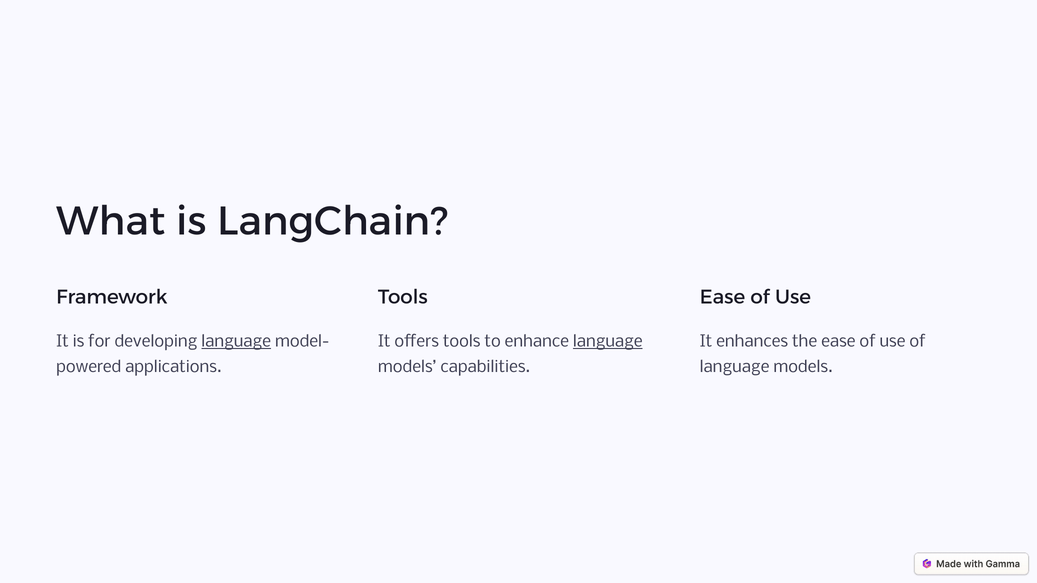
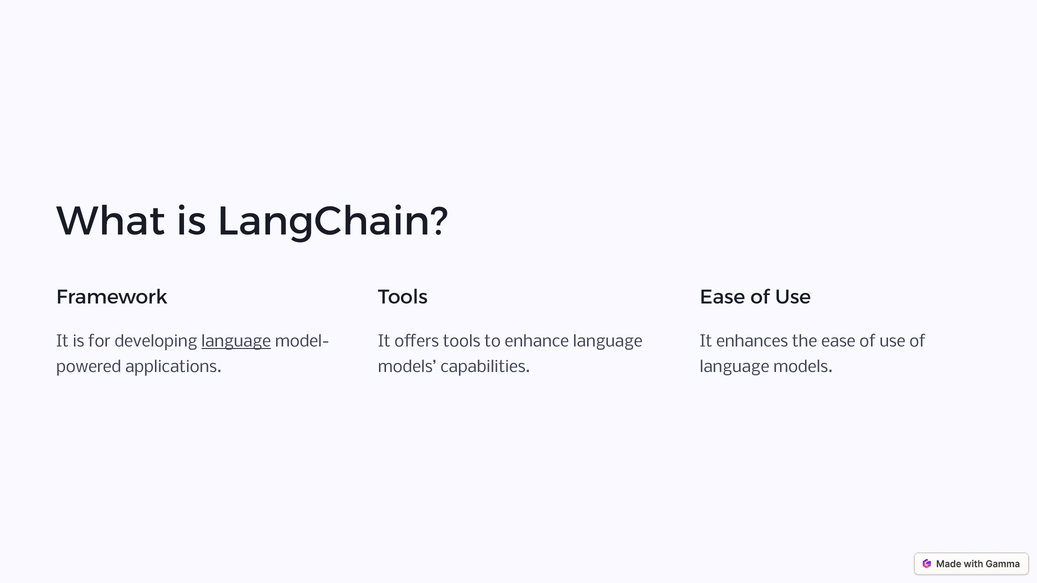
language at (608, 342) underline: present -> none
